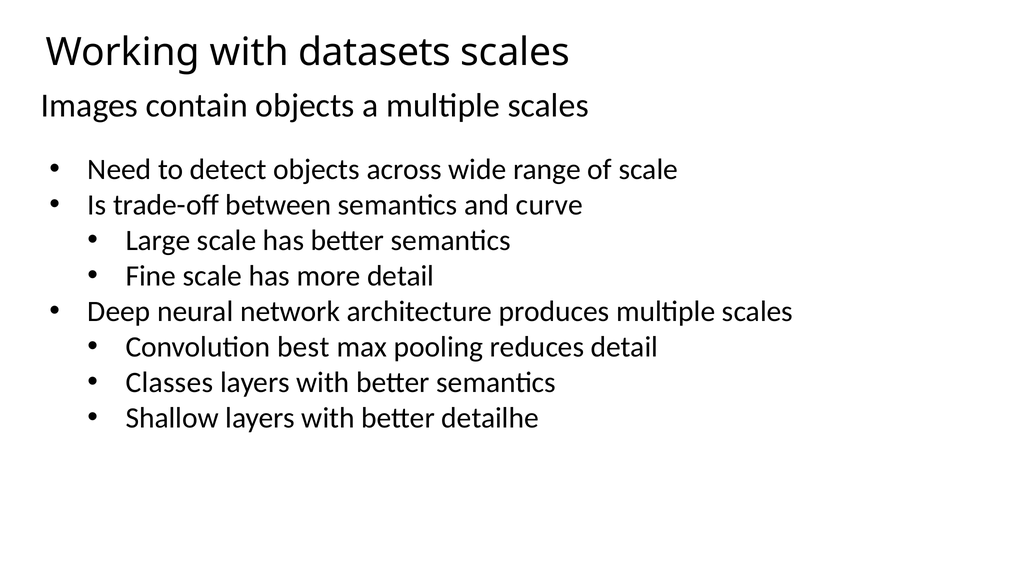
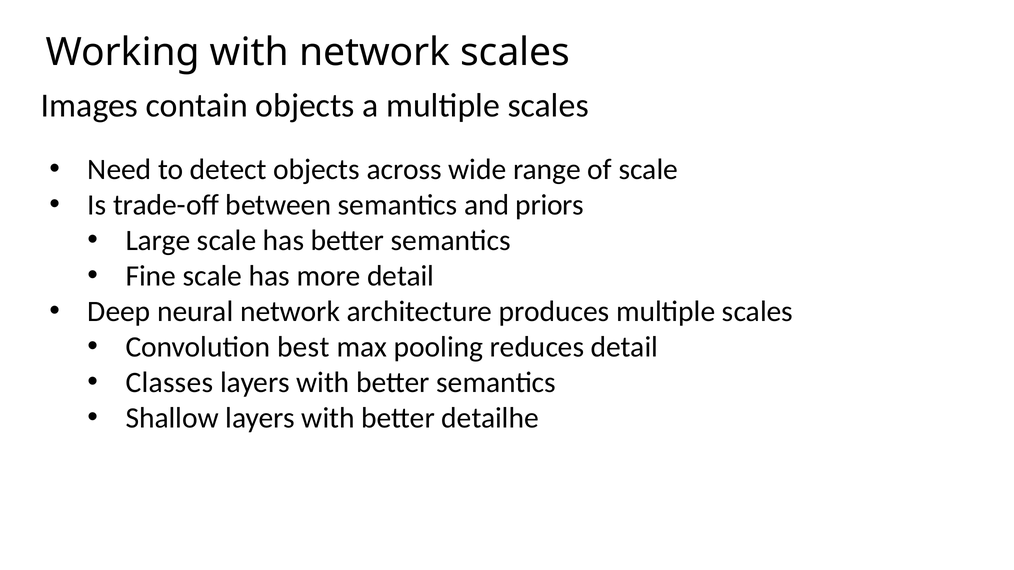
with datasets: datasets -> network
curve: curve -> priors
